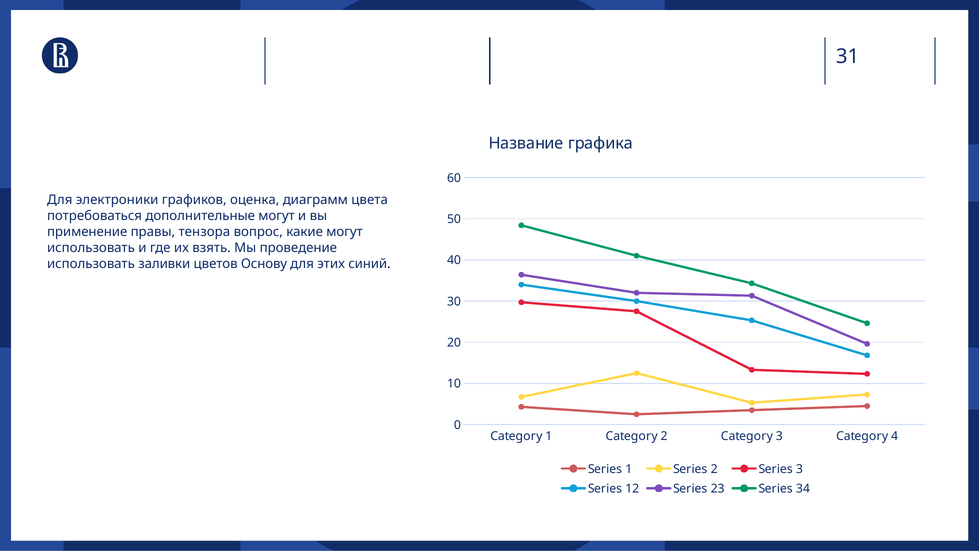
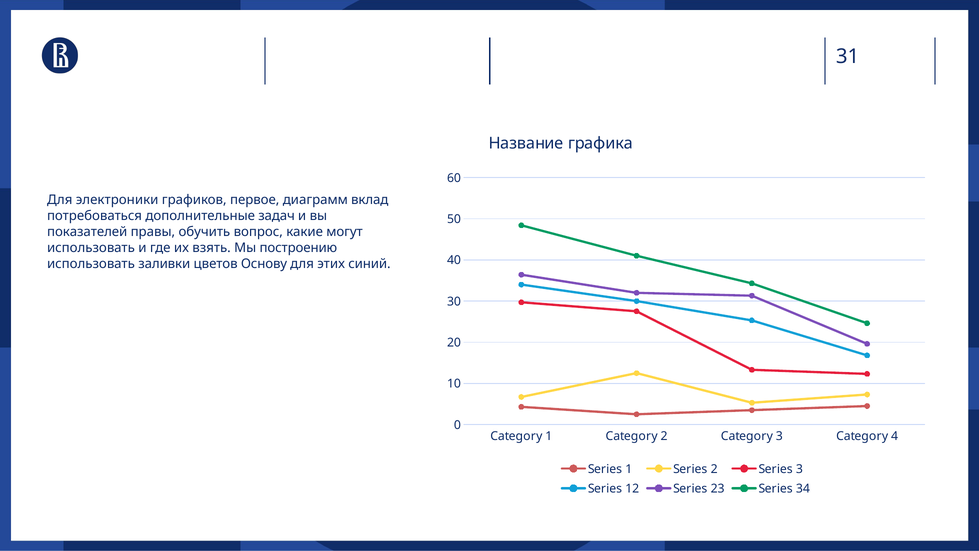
оценка: оценка -> первое
цвета: цвета -> вклад
дополнительные могут: могут -> задач
применение: применение -> показателей
тензора: тензора -> обучить
проведение: проведение -> построению
